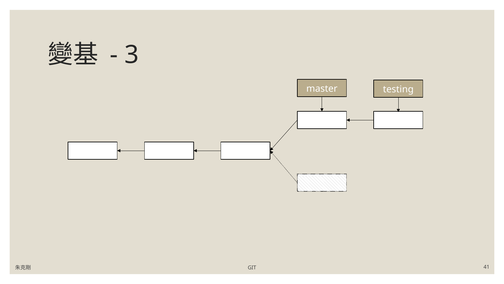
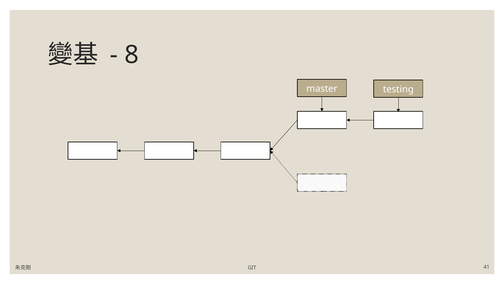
3: 3 -> 8
